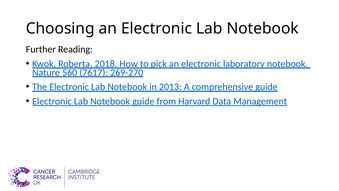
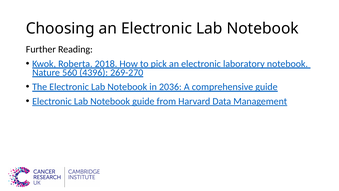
7617: 7617 -> 4396
2013: 2013 -> 2036
